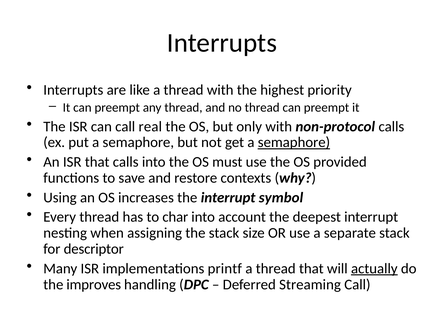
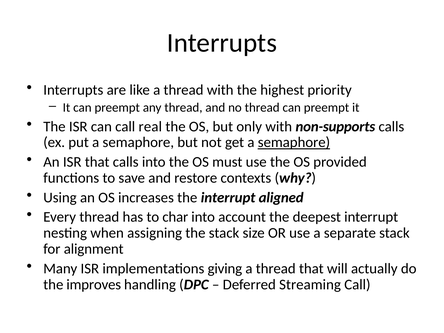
non-protocol: non-protocol -> non-supports
symbol: symbol -> aligned
descriptor: descriptor -> alignment
printf: printf -> giving
actually underline: present -> none
